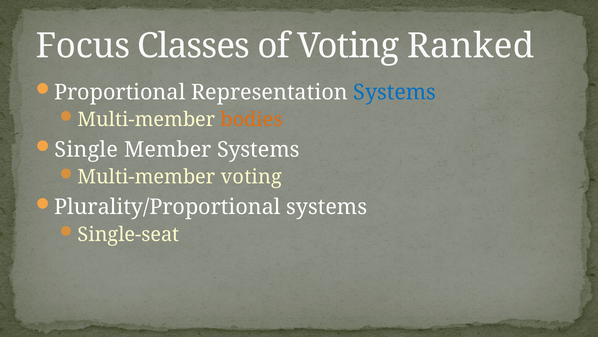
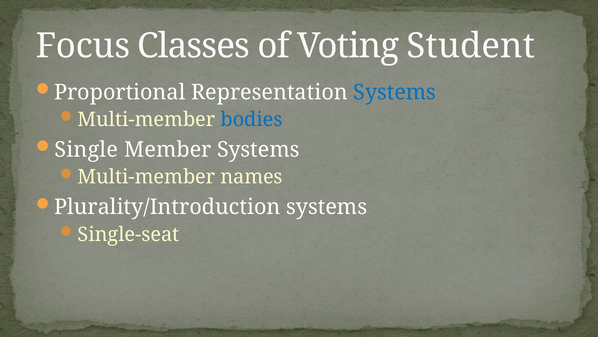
Ranked: Ranked -> Student
bodies colour: orange -> blue
Multi-member voting: voting -> names
Plurality/Proportional: Plurality/Proportional -> Plurality/Introduction
